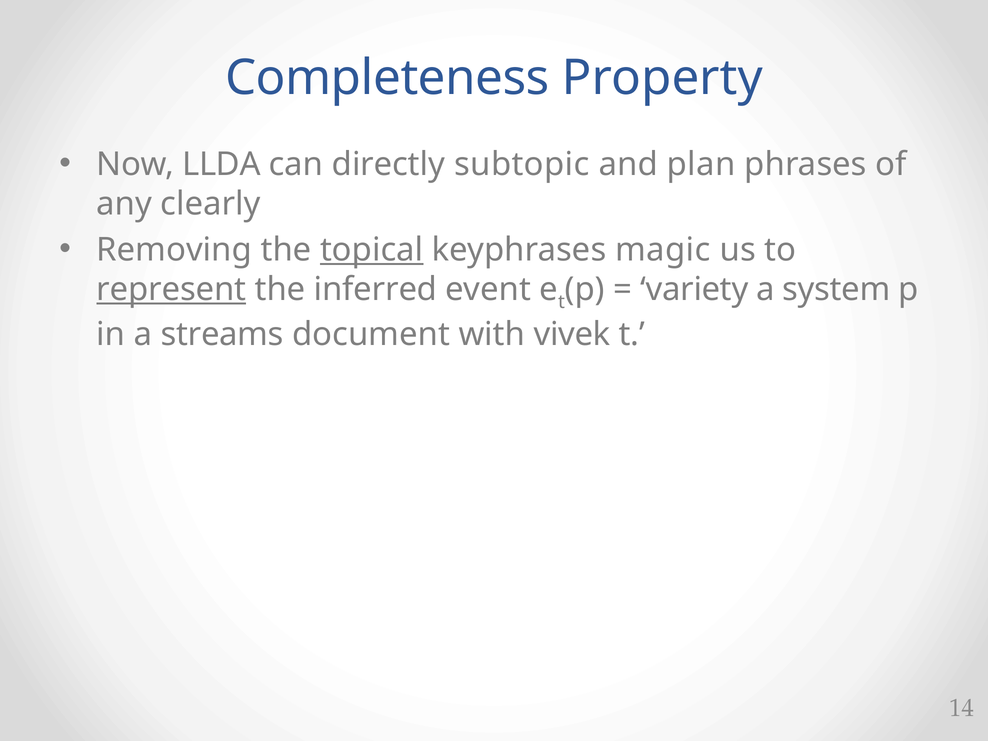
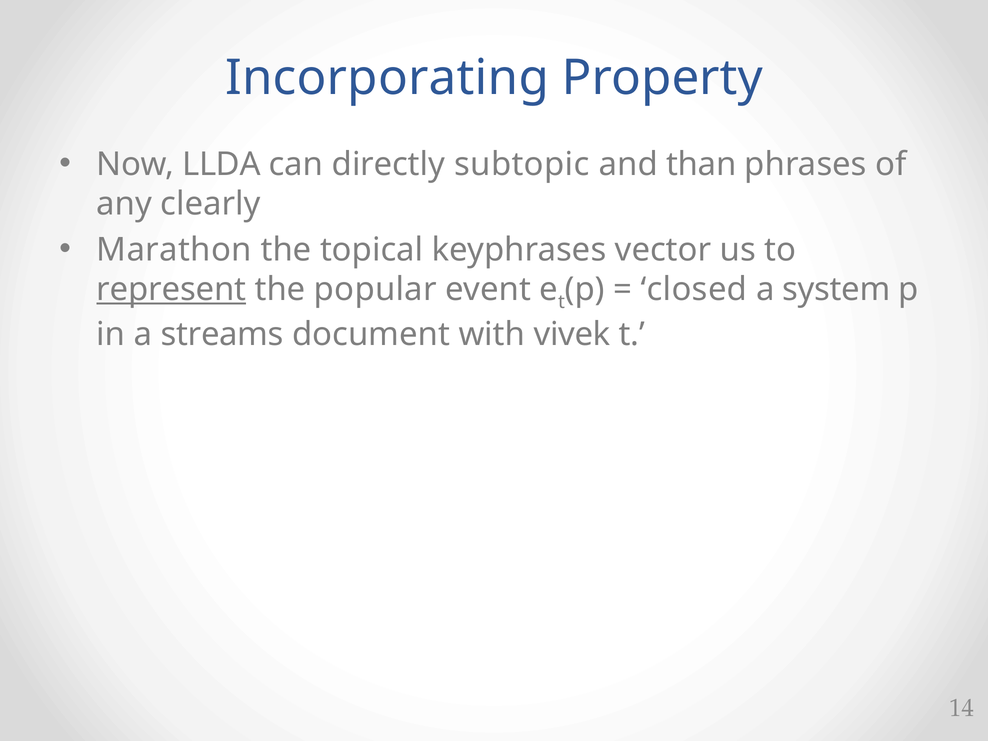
Completeness: Completeness -> Incorporating
plan: plan -> than
Removing: Removing -> Marathon
topical underline: present -> none
magic: magic -> vector
inferred: inferred -> popular
variety: variety -> closed
